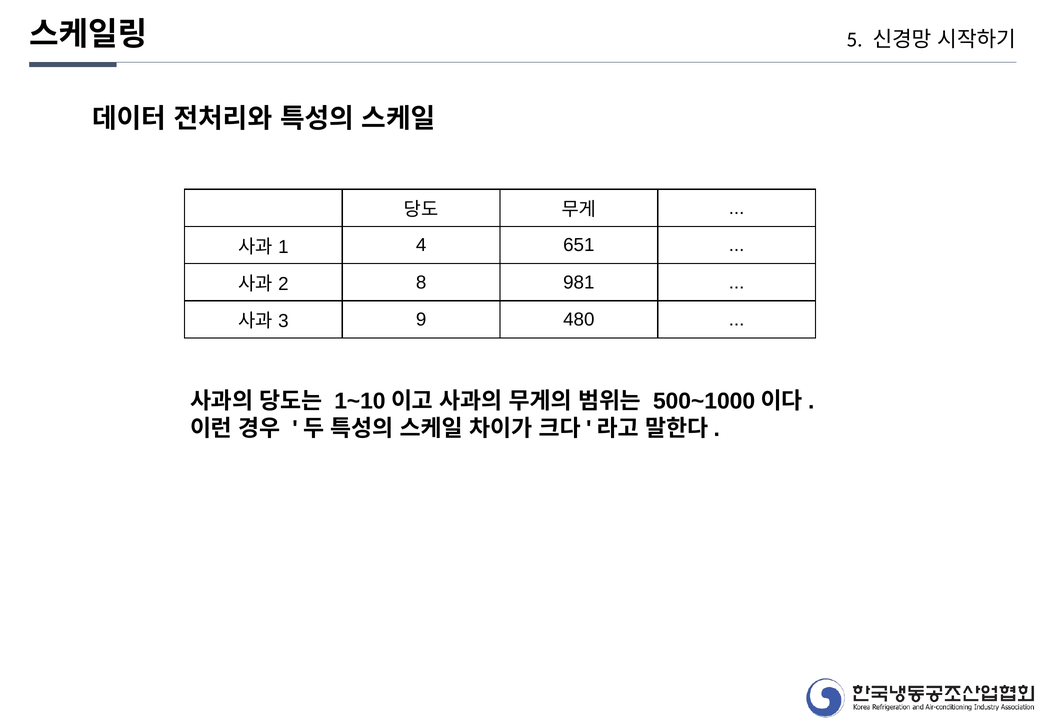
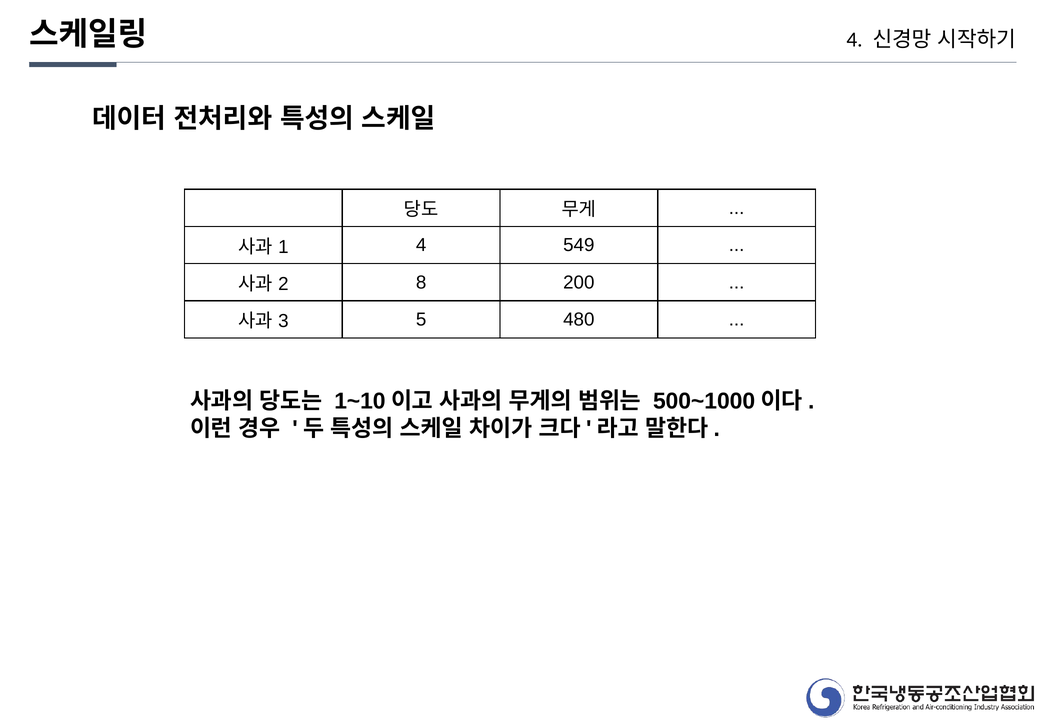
5 at (855, 40): 5 -> 4
651: 651 -> 549
981: 981 -> 200
9: 9 -> 5
